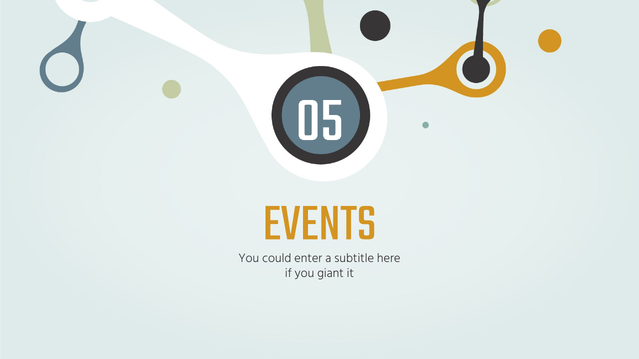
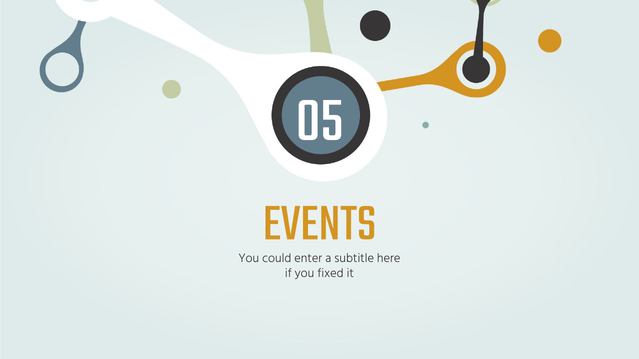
giant: giant -> fixed
